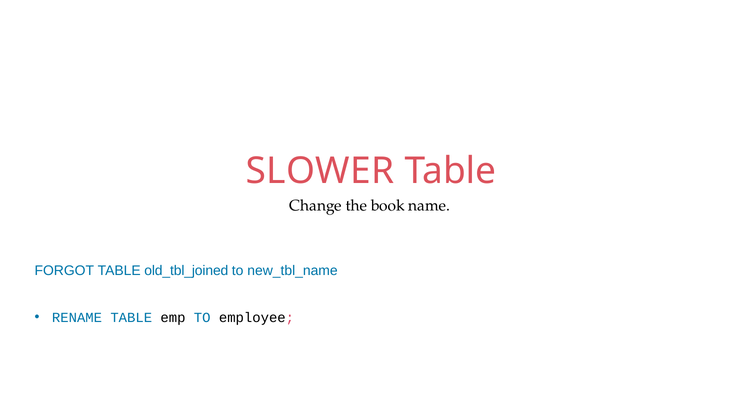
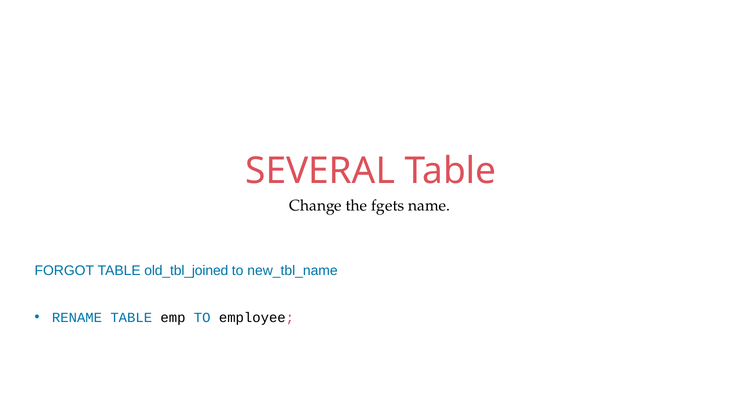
SLOWER: SLOWER -> SEVERAL
book: book -> fgets
